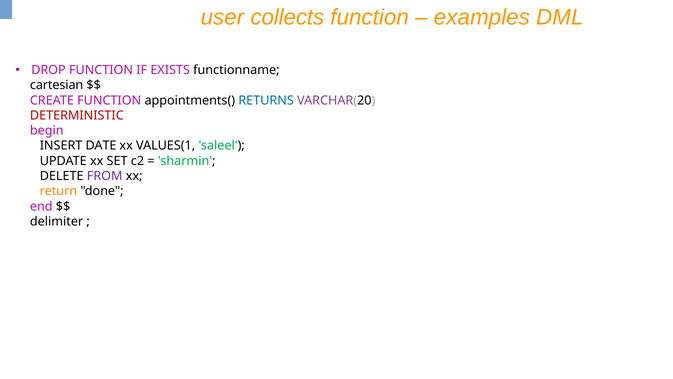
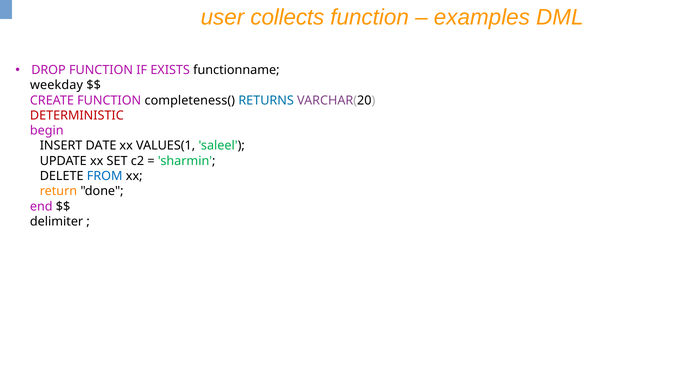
cartesian: cartesian -> weekday
appointments(: appointments( -> completeness(
FROM colour: purple -> blue
